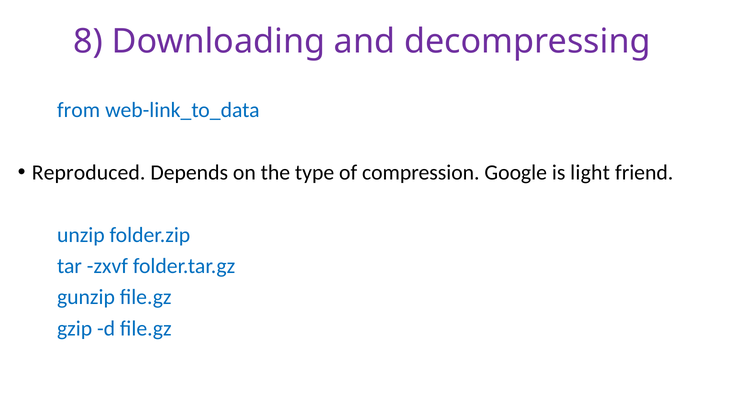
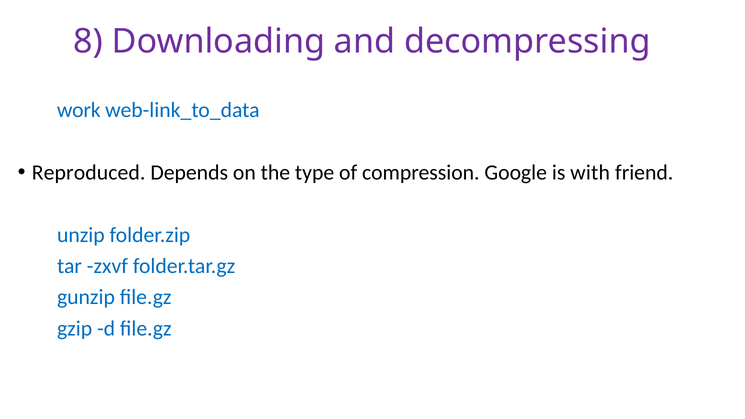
from: from -> work
light: light -> with
